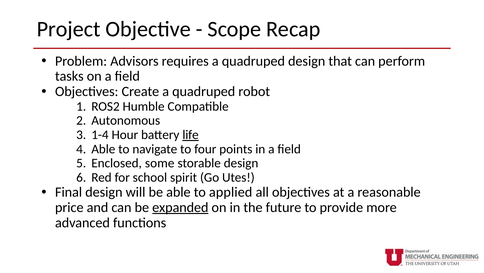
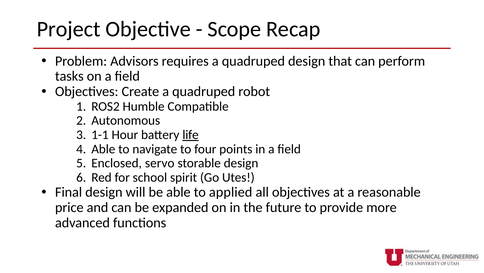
1-4: 1-4 -> 1-1
some: some -> servo
expanded underline: present -> none
